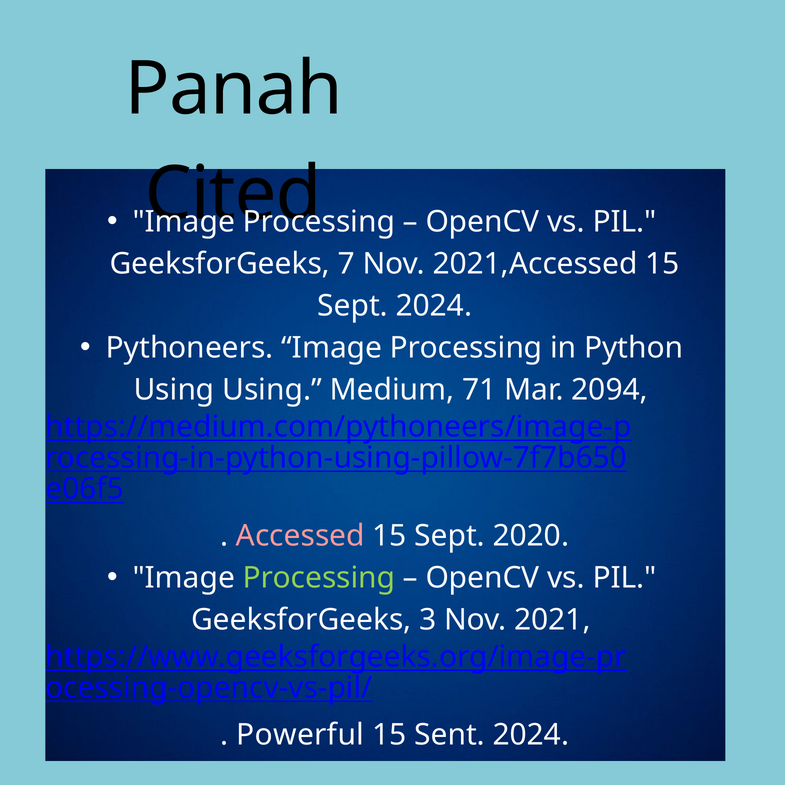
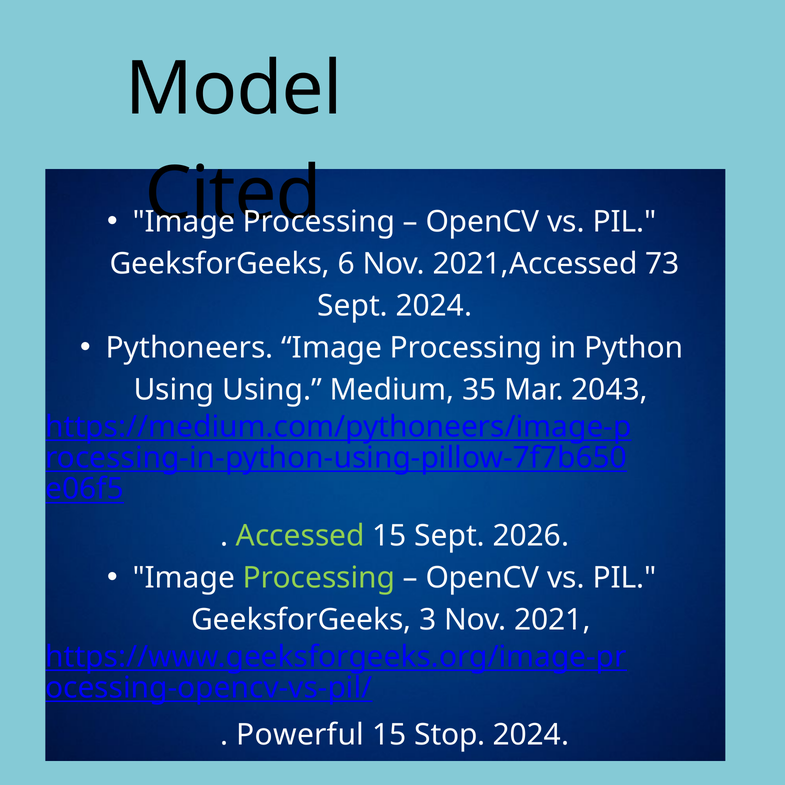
Panah: Panah -> Model
7: 7 -> 6
2021,Accessed 15: 15 -> 73
71: 71 -> 35
2094: 2094 -> 2043
Accessed colour: pink -> light green
2020: 2020 -> 2026
Sent: Sent -> Stop
